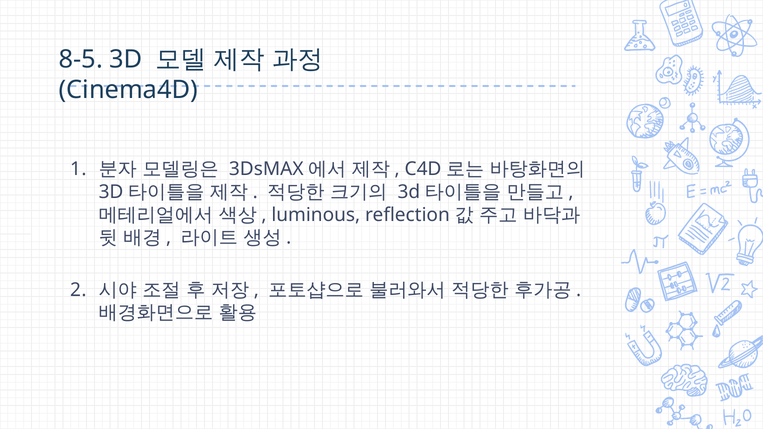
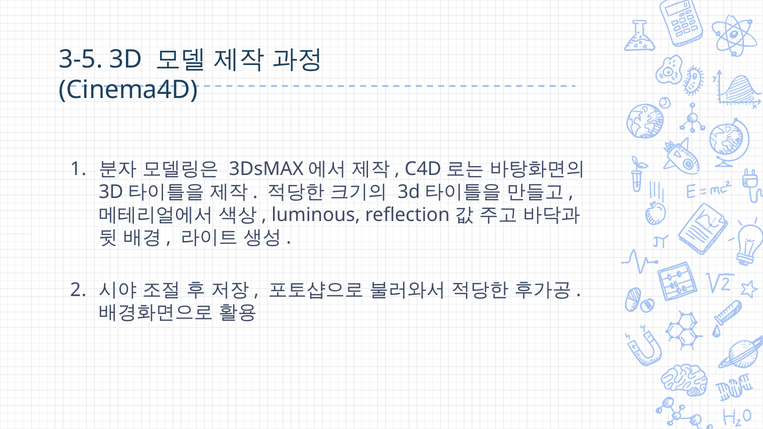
8-5: 8-5 -> 3-5
